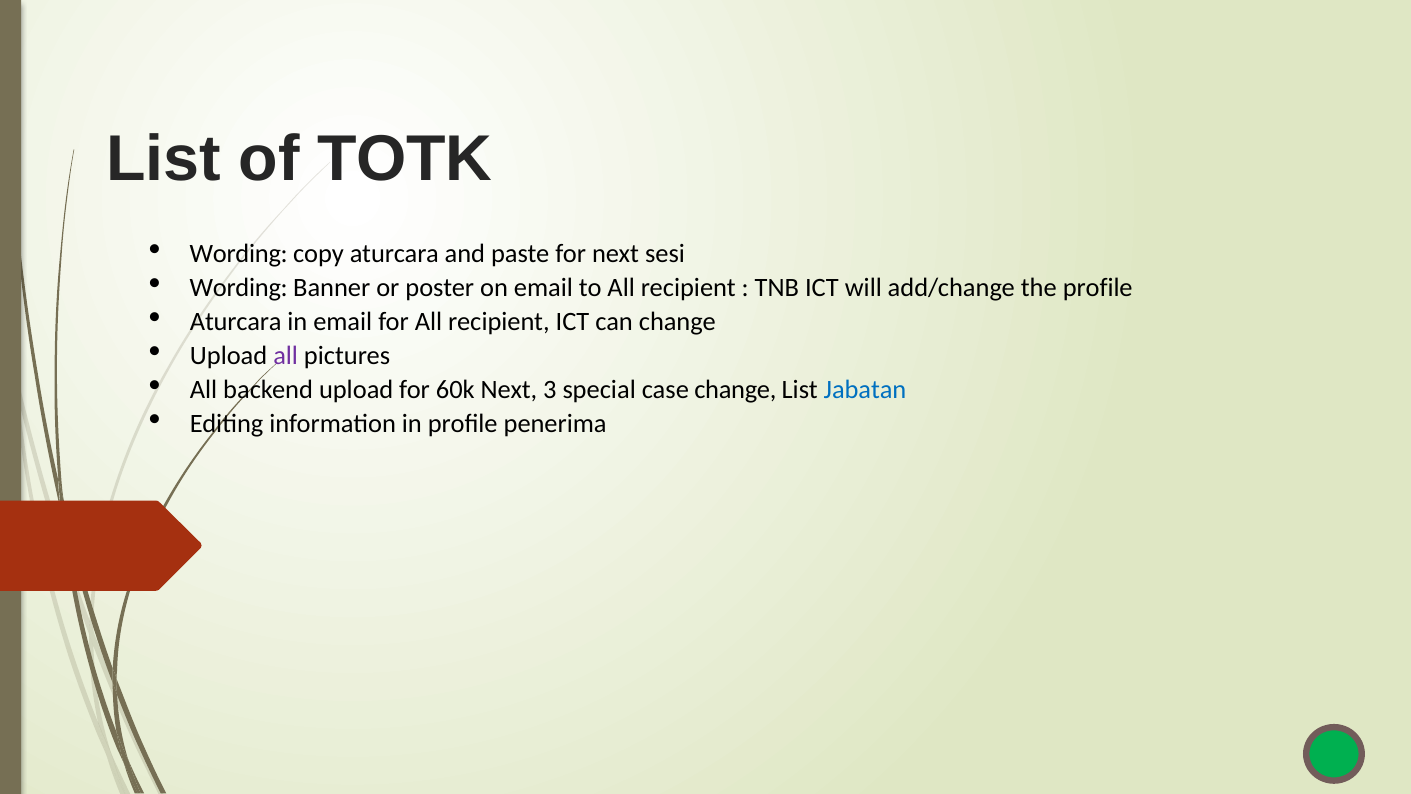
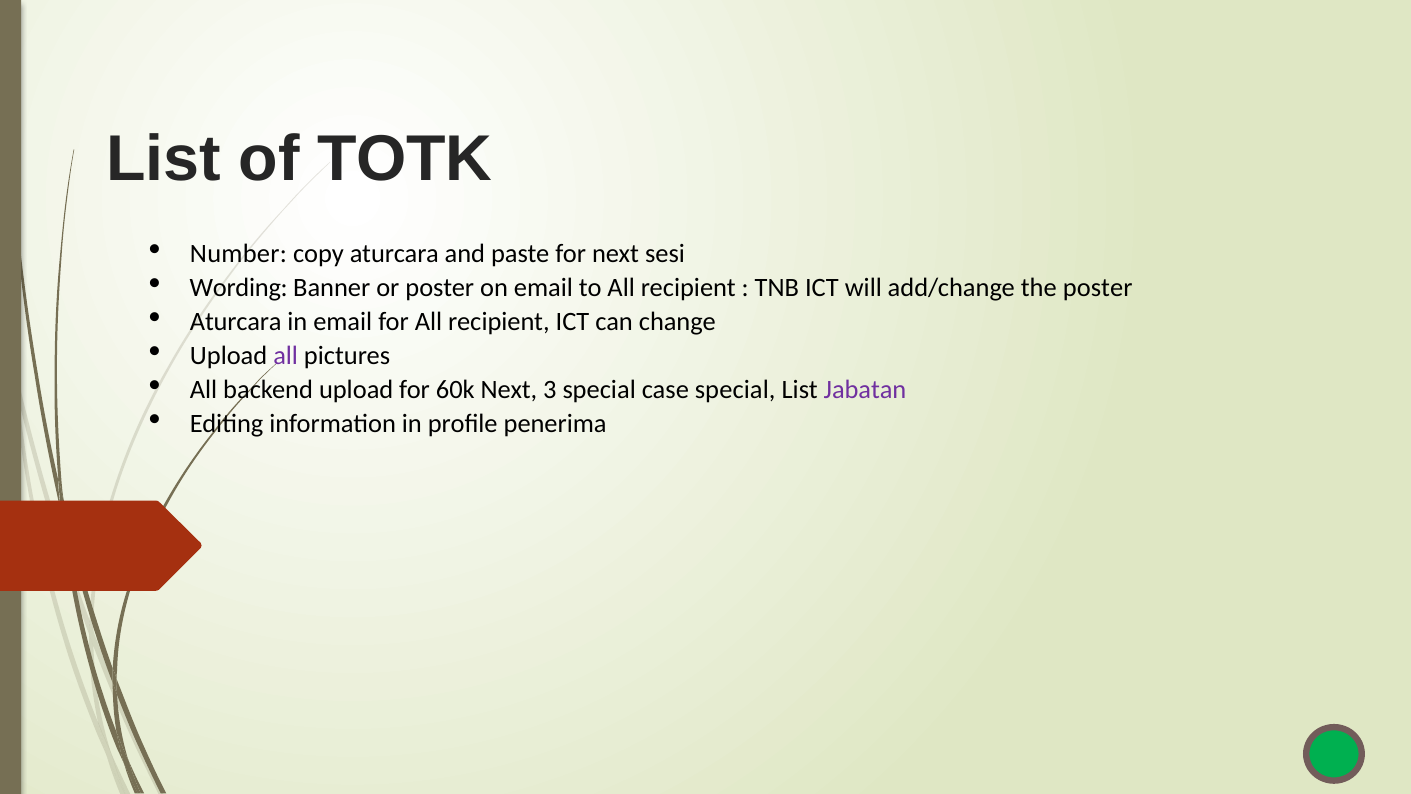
Wording at (239, 254): Wording -> Number
the profile: profile -> poster
case change: change -> special
Jabatan colour: blue -> purple
